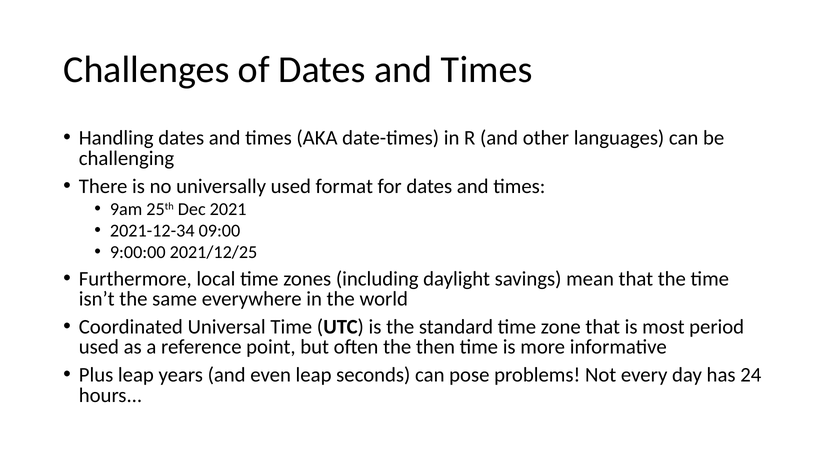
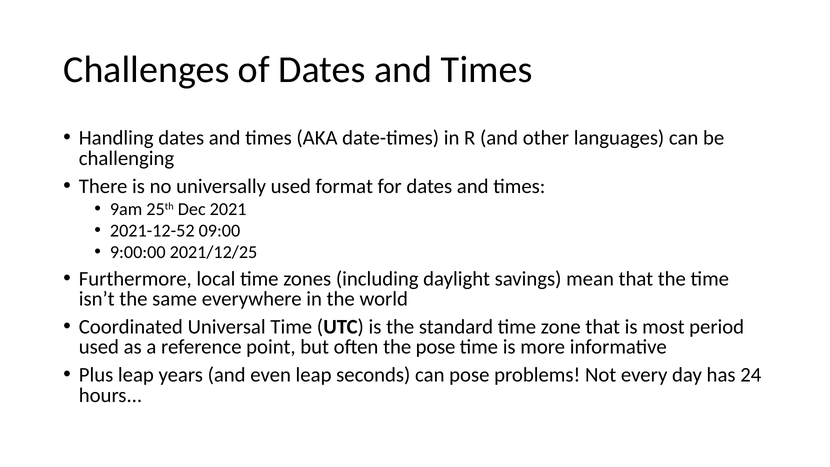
2021-12-34: 2021-12-34 -> 2021-12-52
the then: then -> pose
